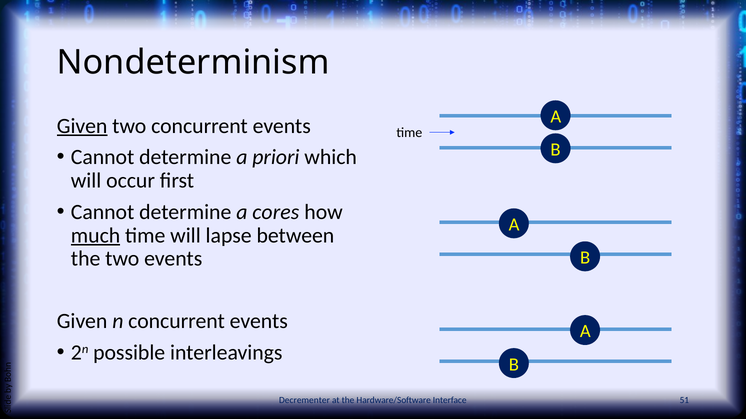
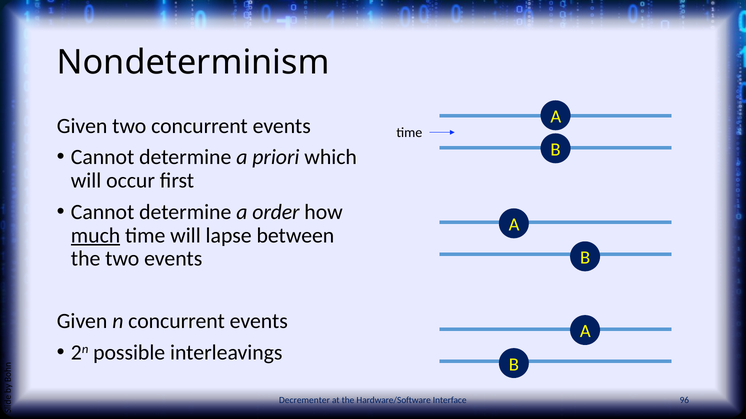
Given at (82, 126) underline: present -> none
cores: cores -> order
51: 51 -> 96
